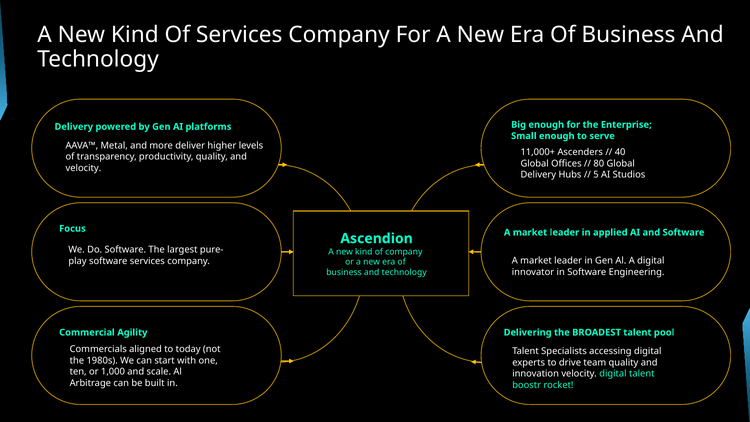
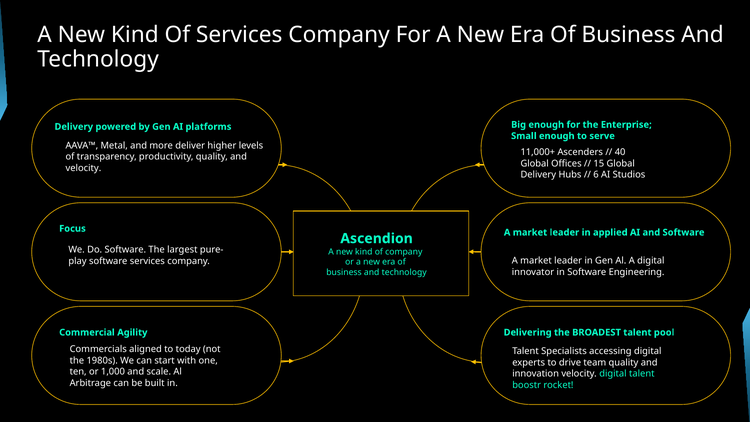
80: 80 -> 15
5: 5 -> 6
